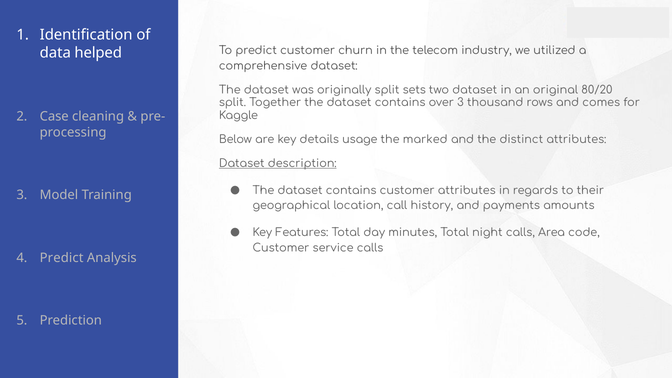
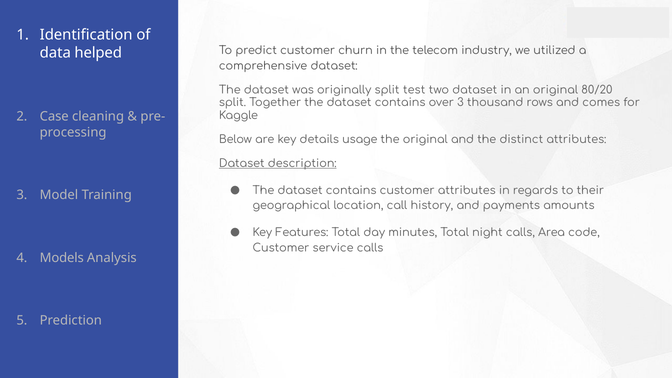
sets: sets -> test
the marked: marked -> original
Predict at (62, 258): Predict -> Models
